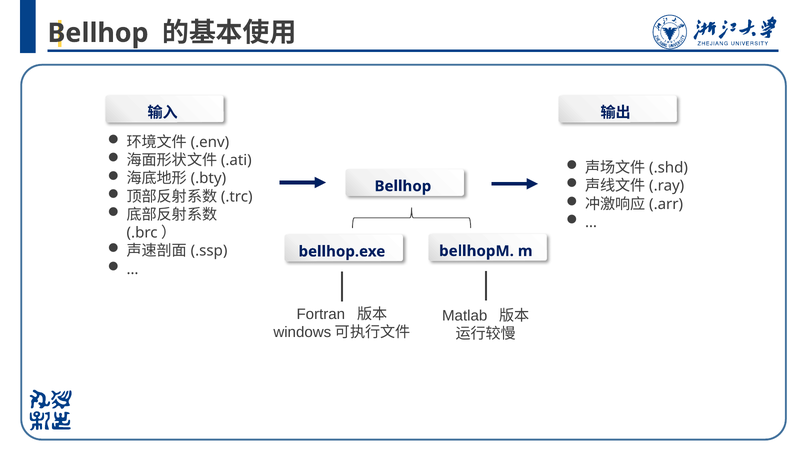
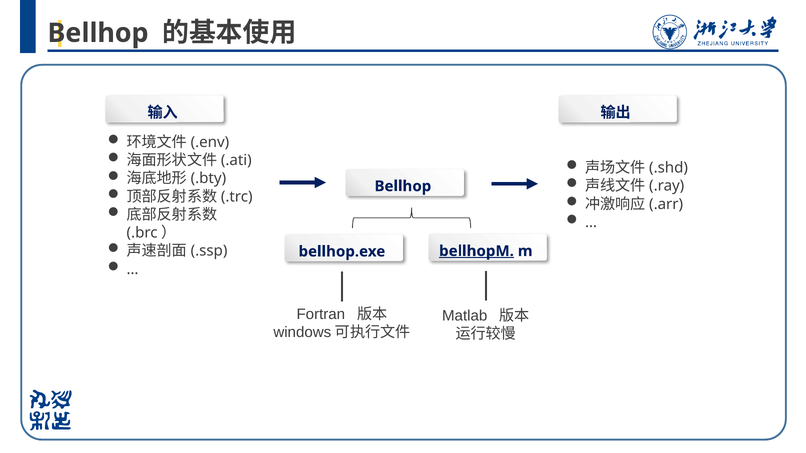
bellhopM underline: none -> present
